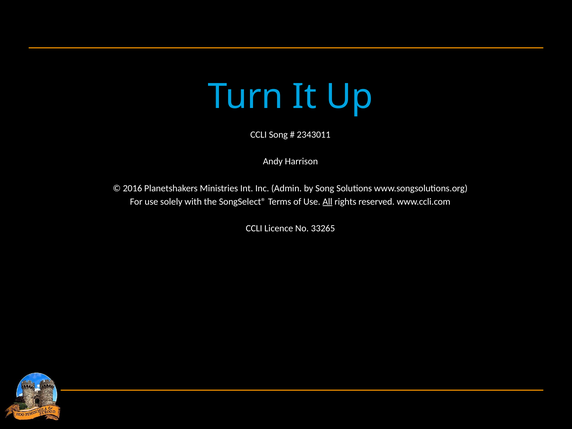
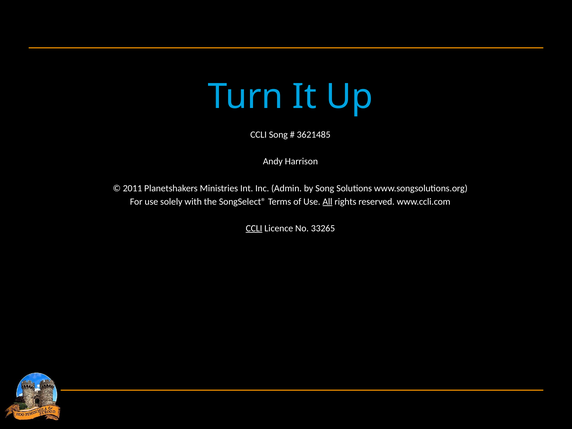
2343011: 2343011 -> 3621485
2016: 2016 -> 2011
CCLI at (254, 228) underline: none -> present
